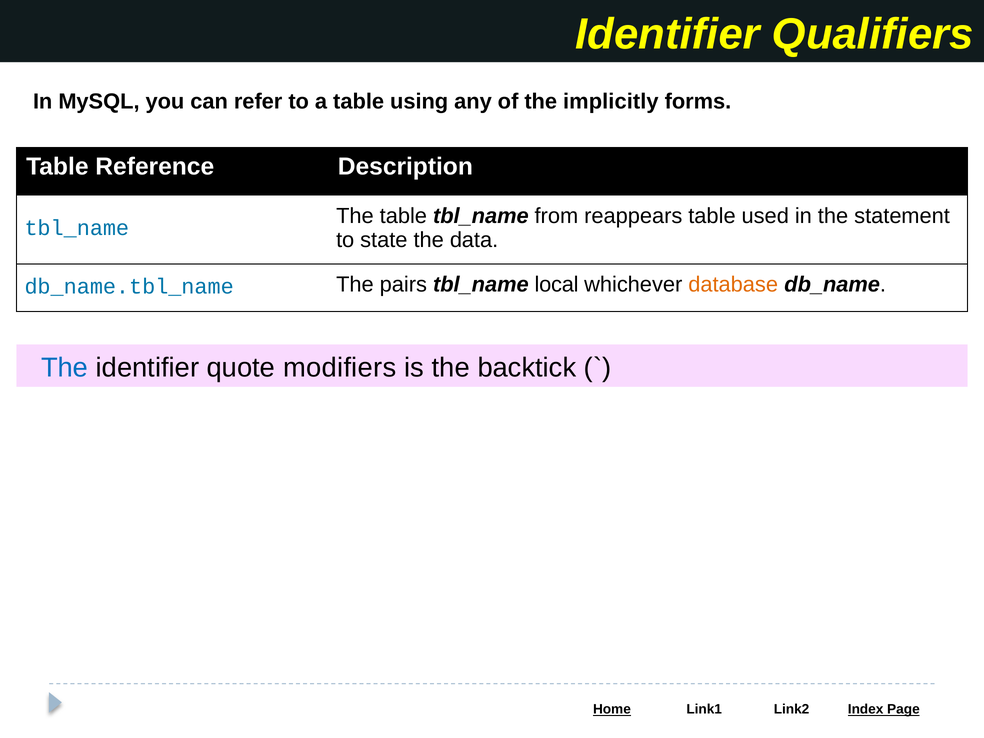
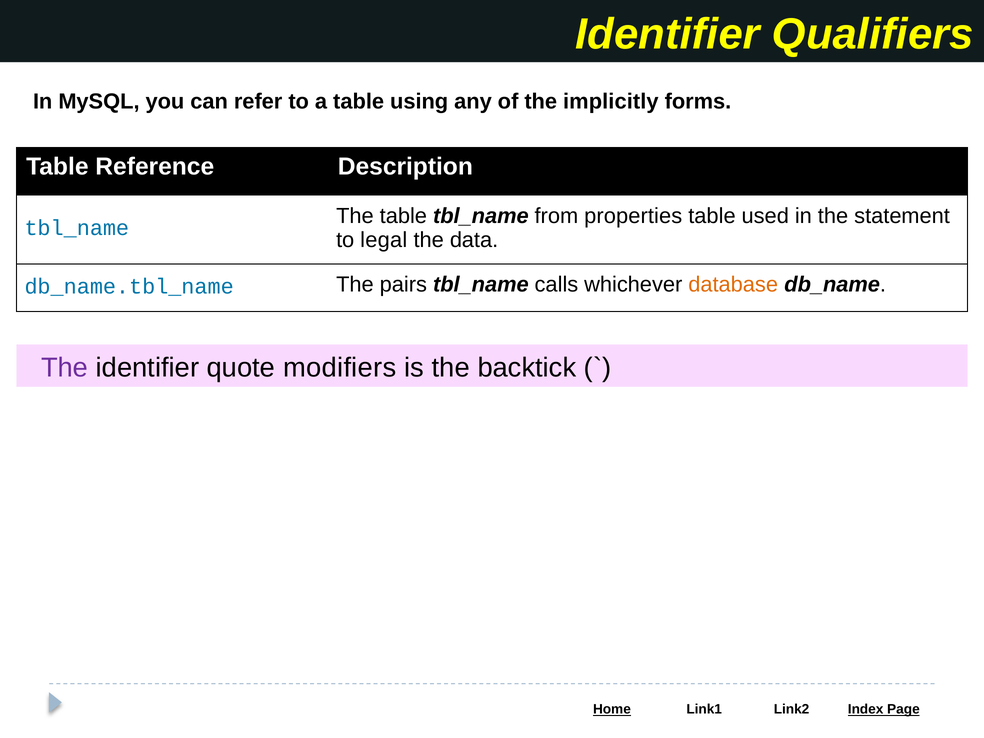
reappears: reappears -> properties
state: state -> legal
local: local -> calls
The at (65, 368) colour: blue -> purple
